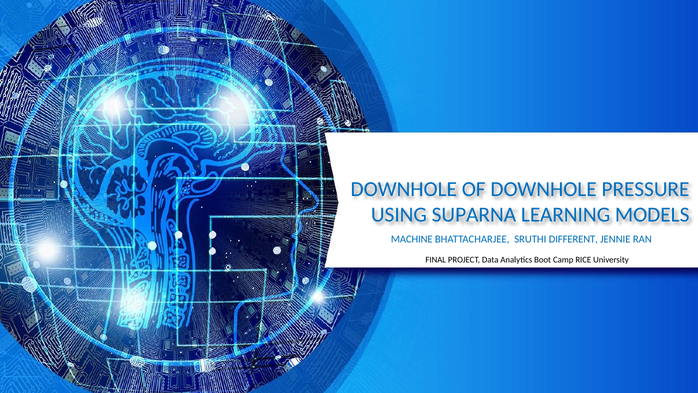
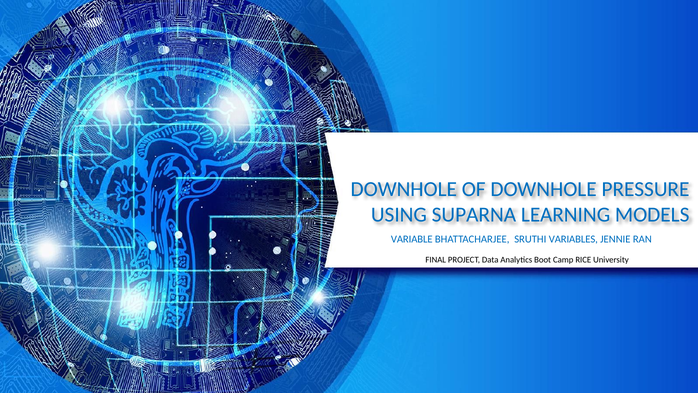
MACHINE: MACHINE -> VARIABLE
DIFFERENT: DIFFERENT -> VARIABLES
